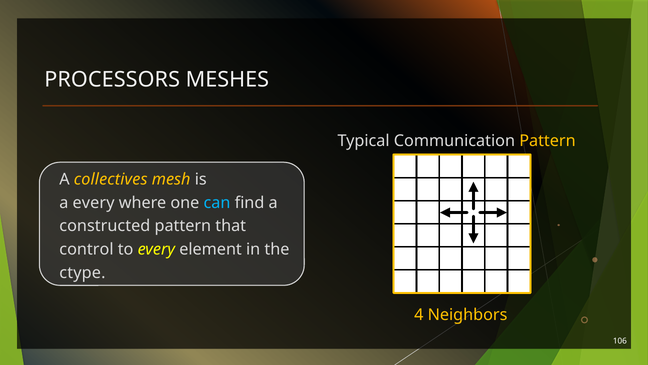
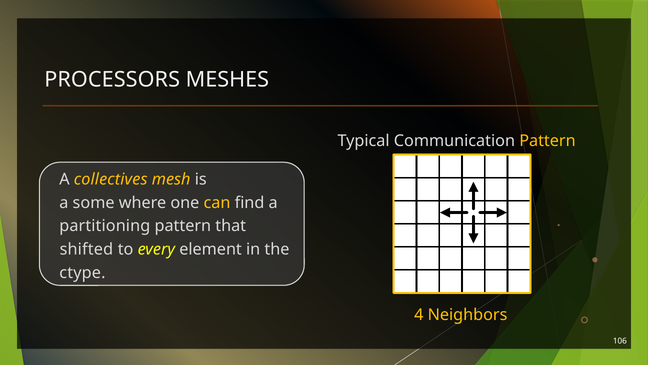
a every: every -> some
can colour: light blue -> yellow
constructed: constructed -> partitioning
control: control -> shifted
